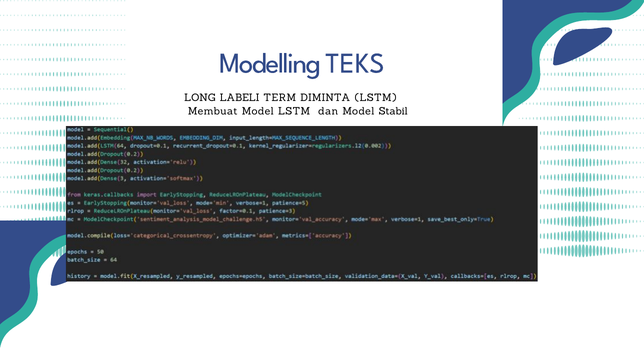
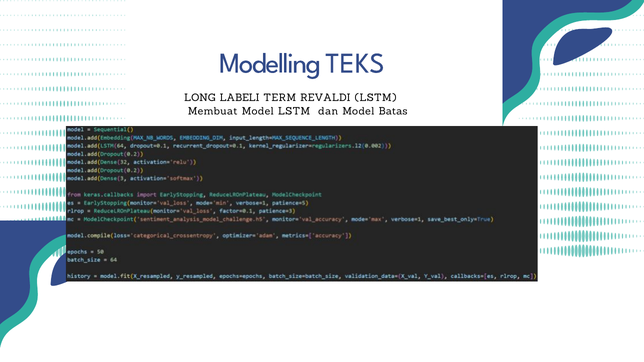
DIMINTA: DIMINTA -> REVALDI
Stabil: Stabil -> Batas
